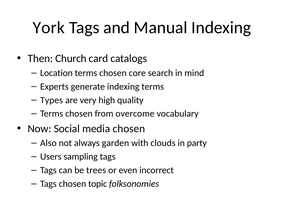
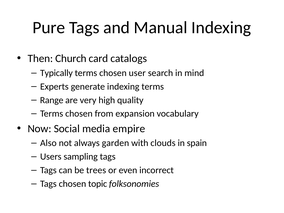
York: York -> Pure
Location: Location -> Typically
core: core -> user
Types: Types -> Range
overcome: overcome -> expansion
media chosen: chosen -> empire
party: party -> spain
